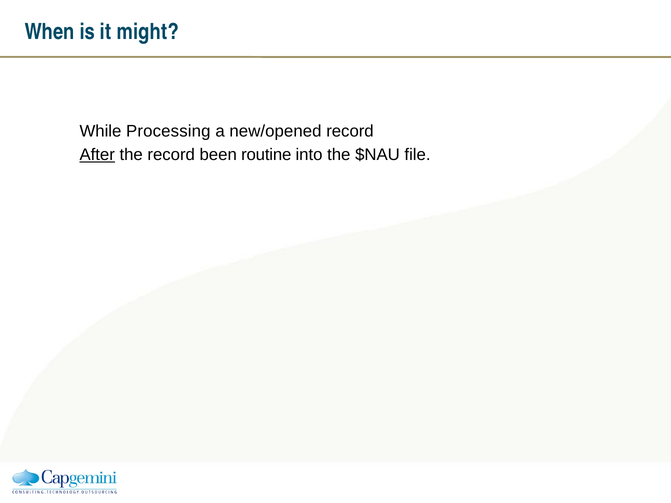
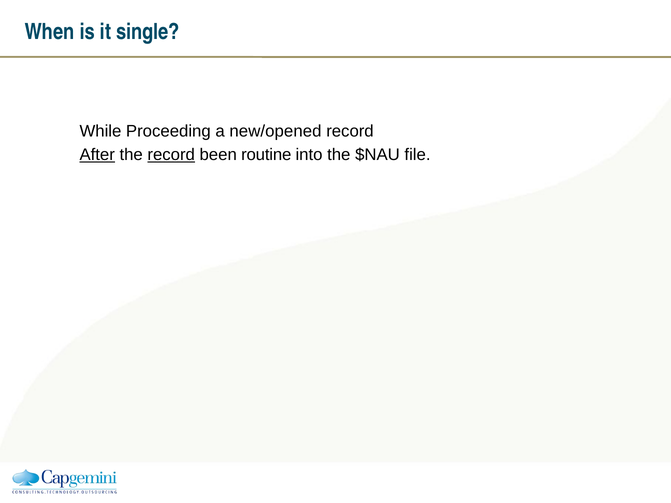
might: might -> single
Processing: Processing -> Proceeding
record at (171, 155) underline: none -> present
